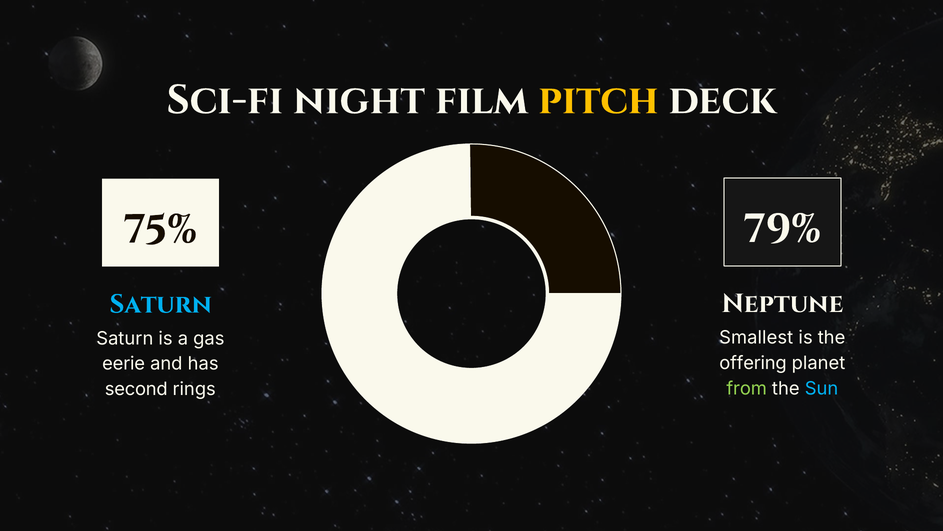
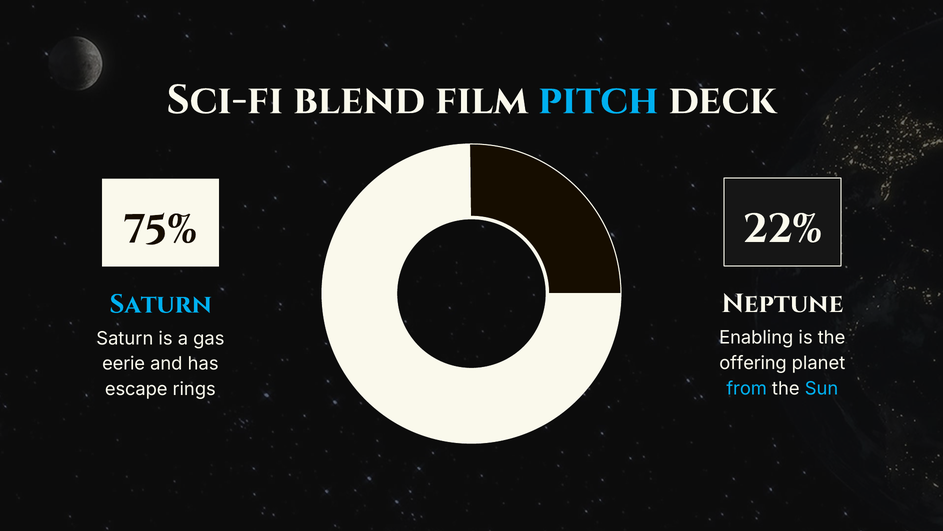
night: night -> blend
pitch colour: yellow -> light blue
79%: 79% -> 22%
Smallest: Smallest -> Enabling
from colour: light green -> light blue
second: second -> escape
